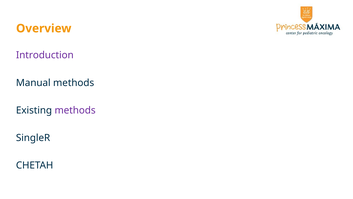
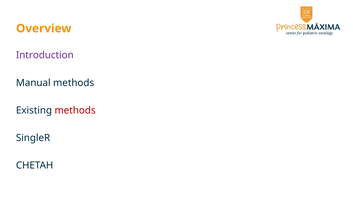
methods at (75, 110) colour: purple -> red
